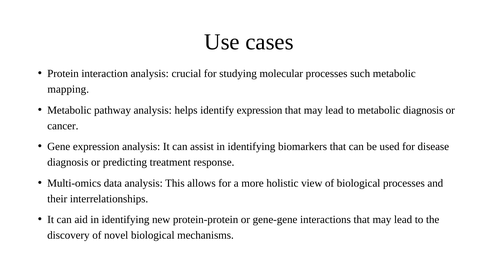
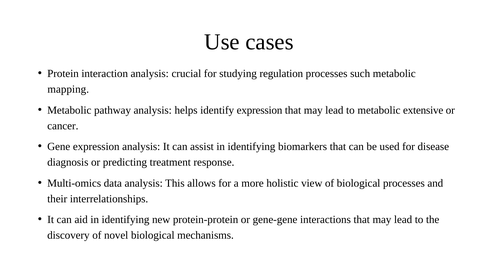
molecular: molecular -> regulation
metabolic diagnosis: diagnosis -> extensive
